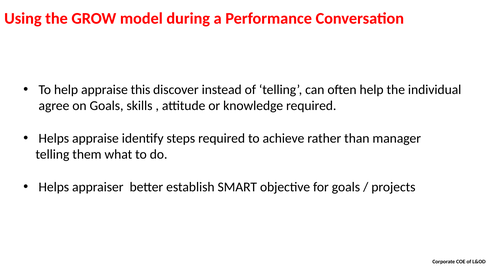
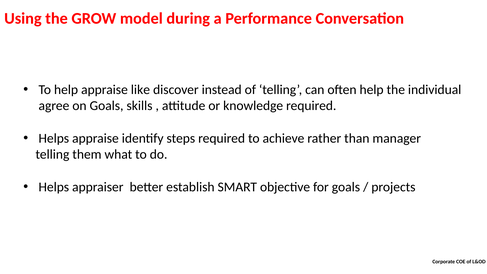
this: this -> like
